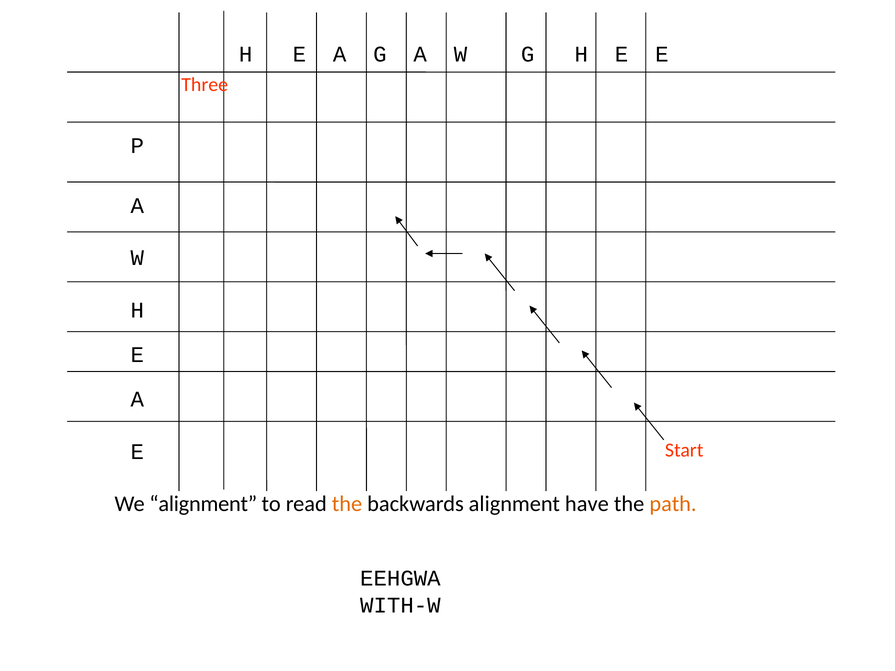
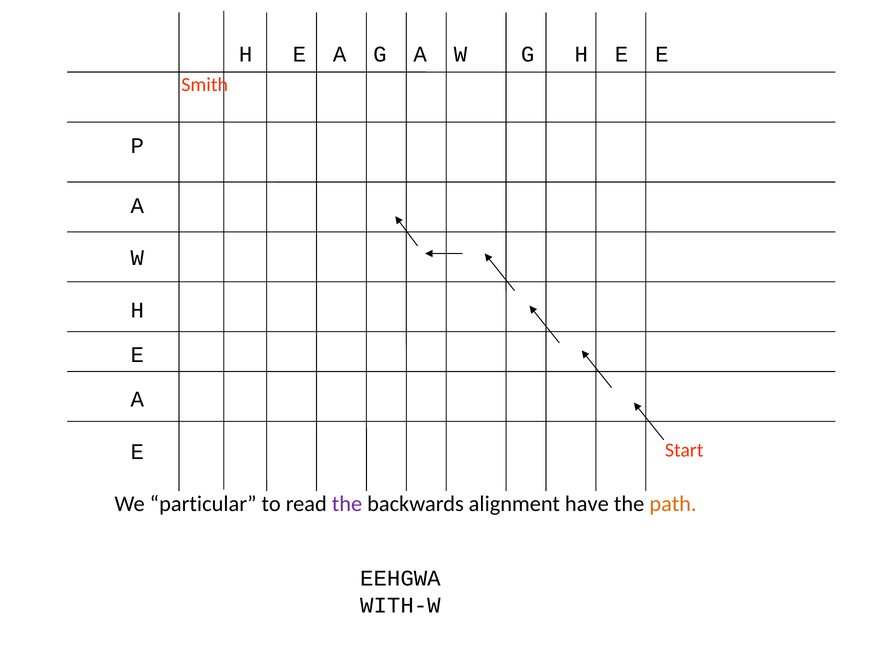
Three: Three -> Smith
We alignment: alignment -> particular
the at (347, 504) colour: orange -> purple
